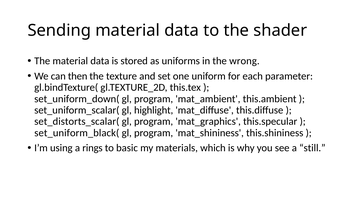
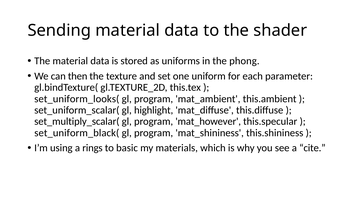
wrong: wrong -> phong
set_uniform_down(: set_uniform_down( -> set_uniform_looks(
set_distorts_scalar(: set_distorts_scalar( -> set_multiply_scalar(
mat_graphics: mat_graphics -> mat_however
still: still -> cite
